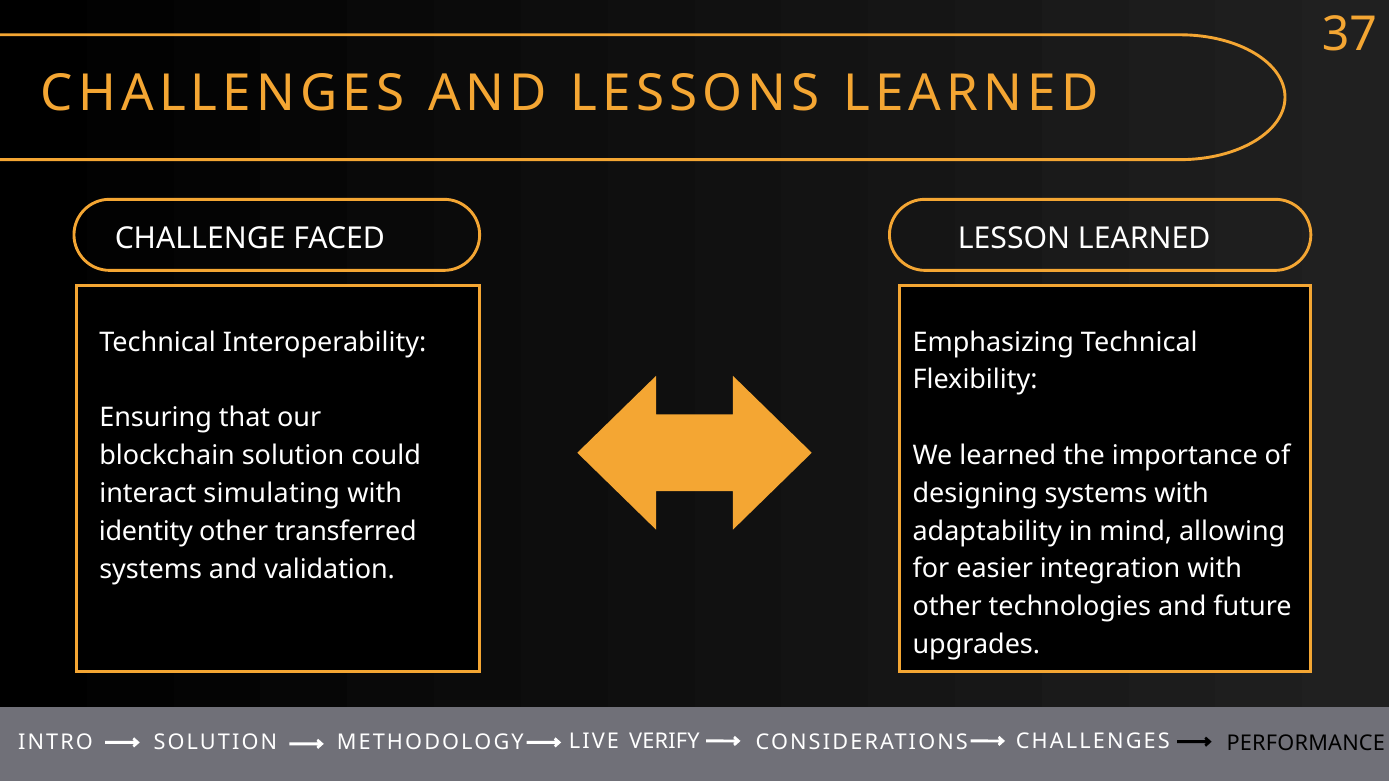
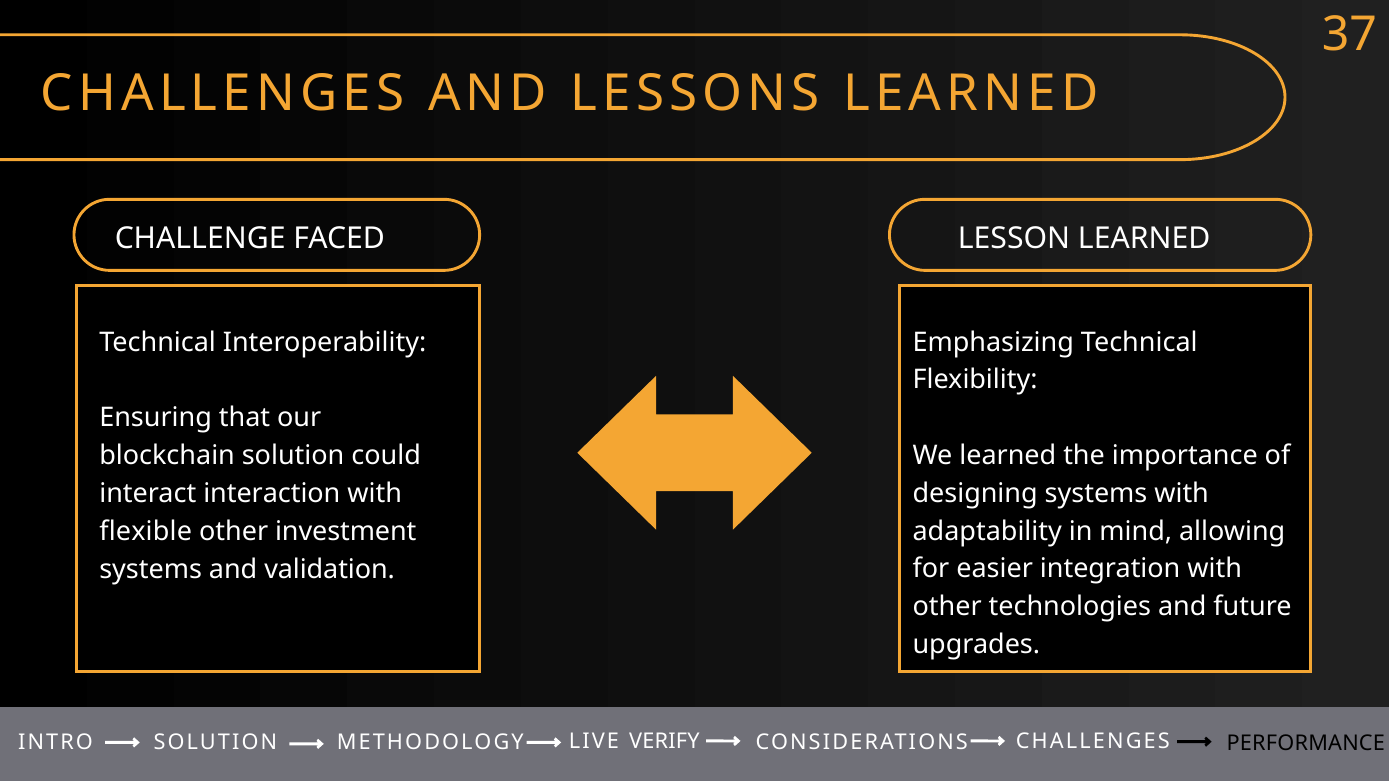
simulating: simulating -> interaction
identity: identity -> flexible
transferred: transferred -> investment
